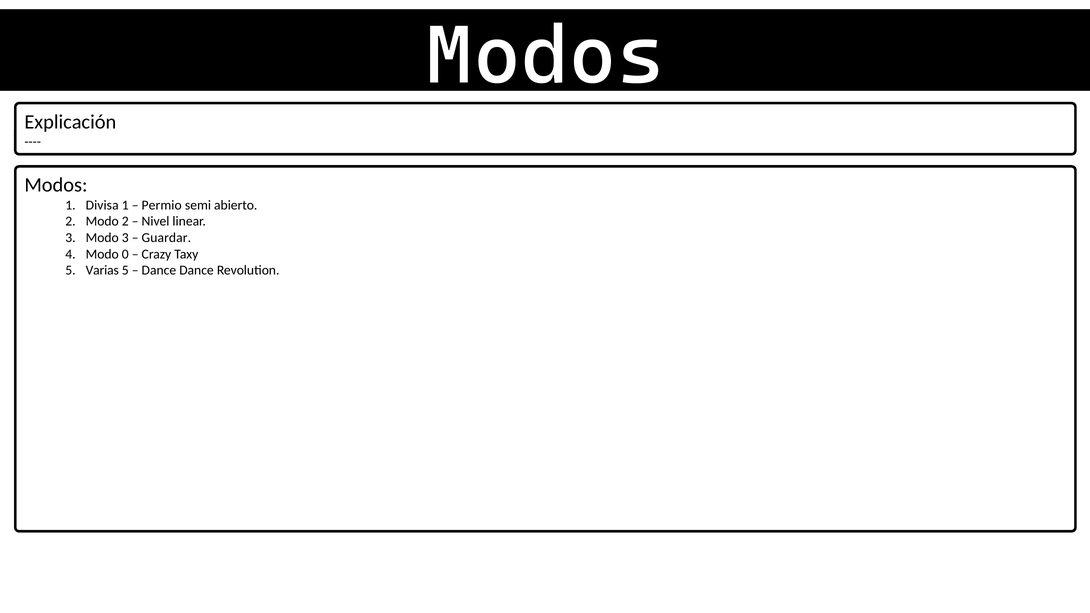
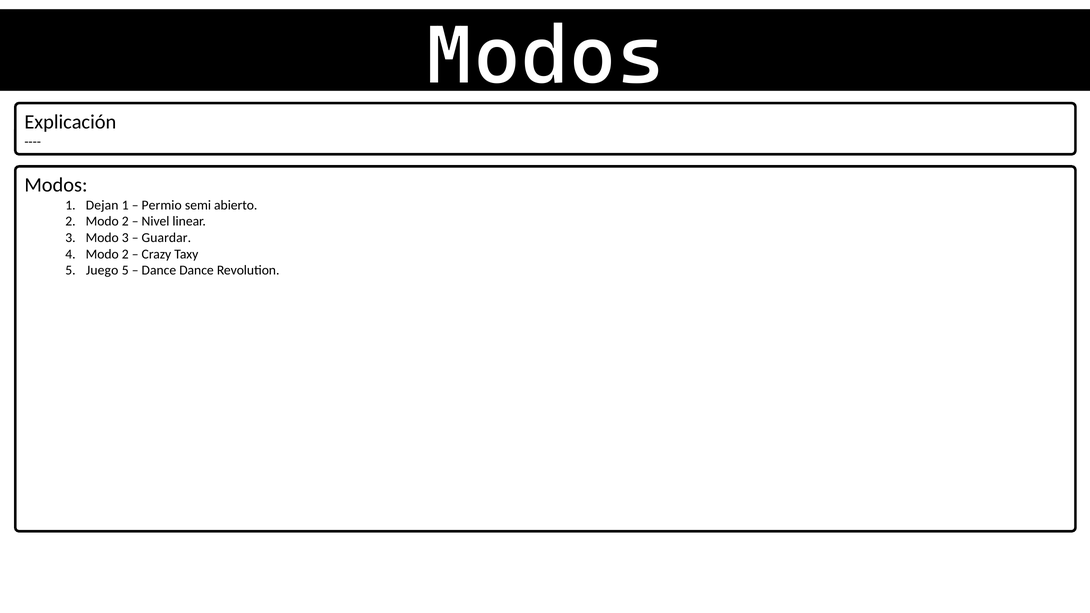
Divisa: Divisa -> Dejan
4 Modo 0: 0 -> 2
Varias: Varias -> Juego
